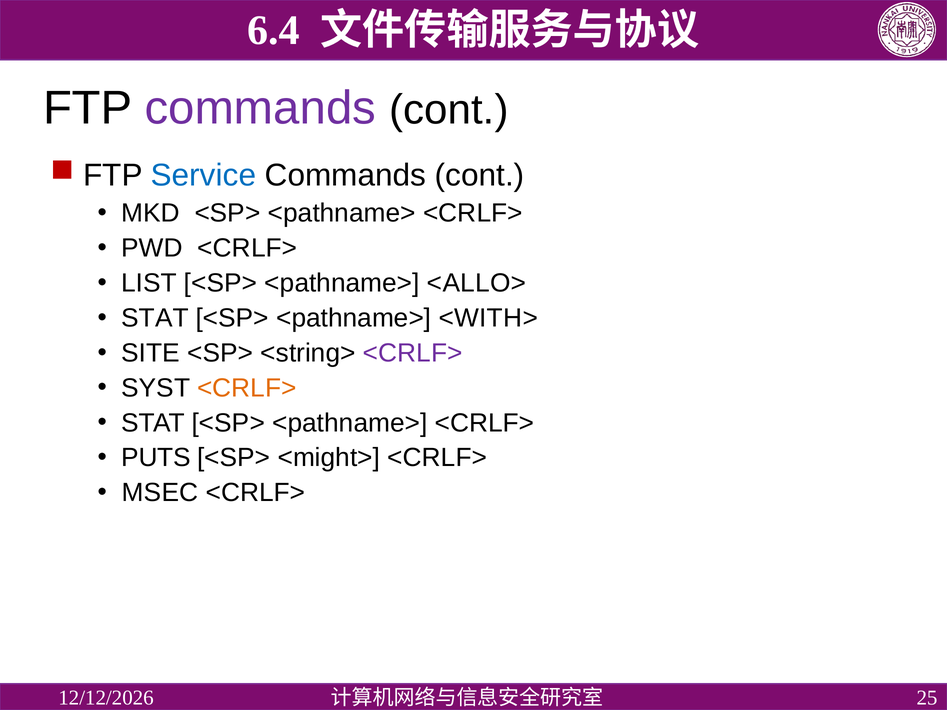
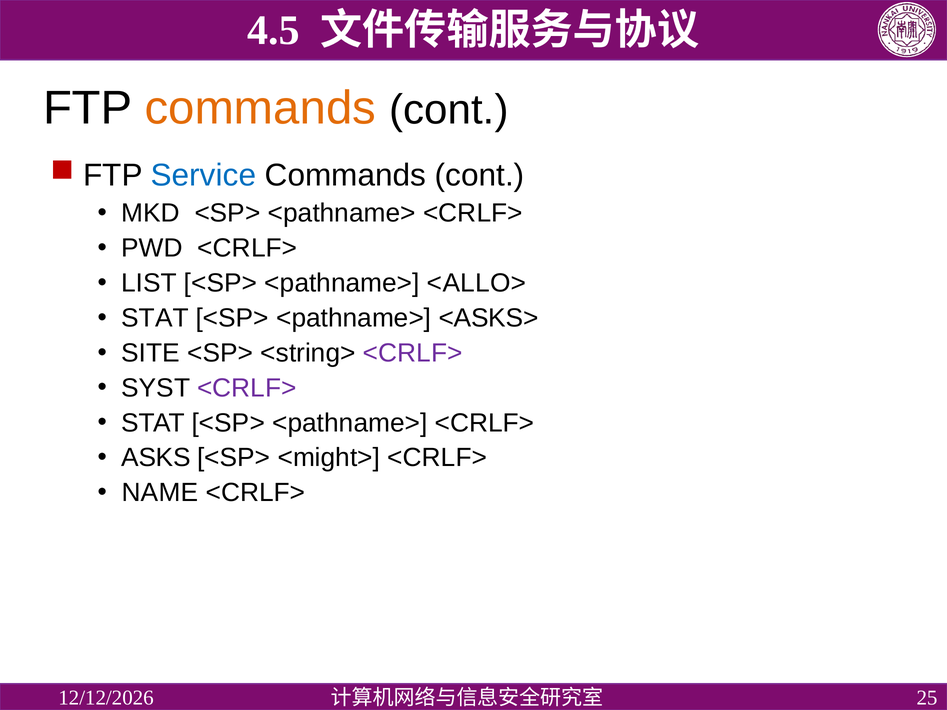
6.4: 6.4 -> 4.5
commands at (260, 108) colour: purple -> orange
<WITH>: <WITH> -> <ASKS>
<CRLF> at (247, 388) colour: orange -> purple
PUTS: PUTS -> ASKS
MSEC: MSEC -> NAME
